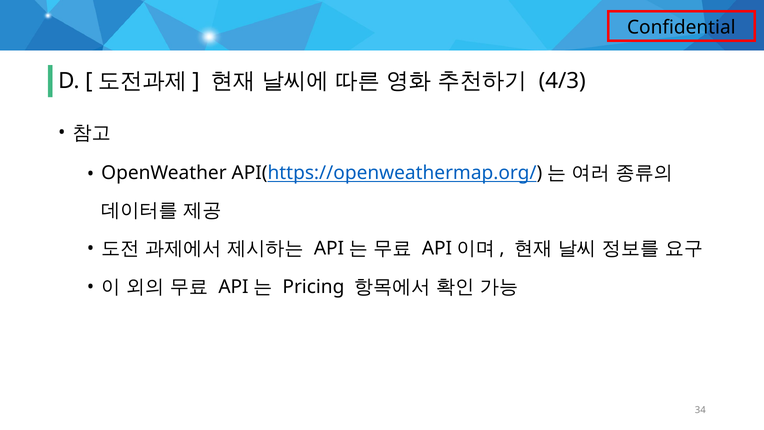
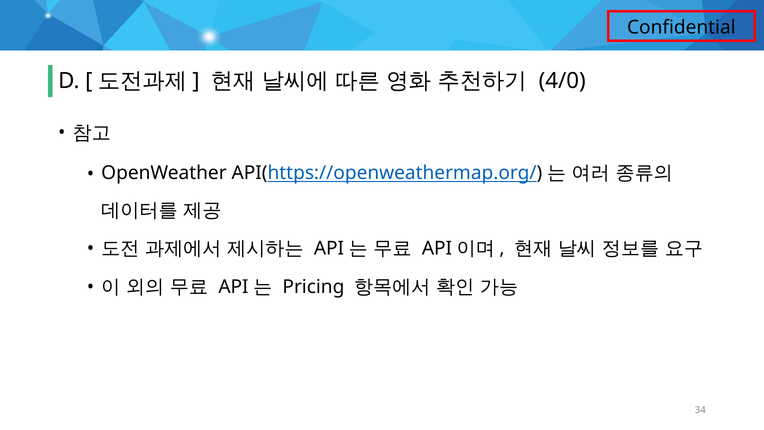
4/3: 4/3 -> 4/0
